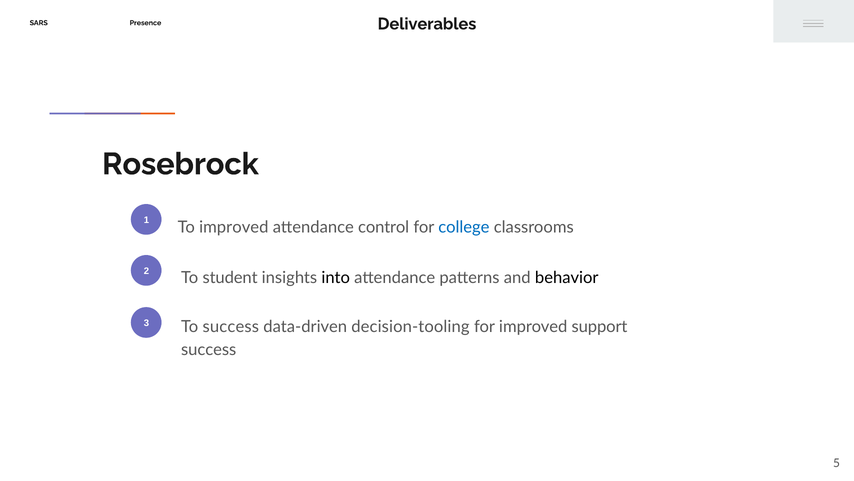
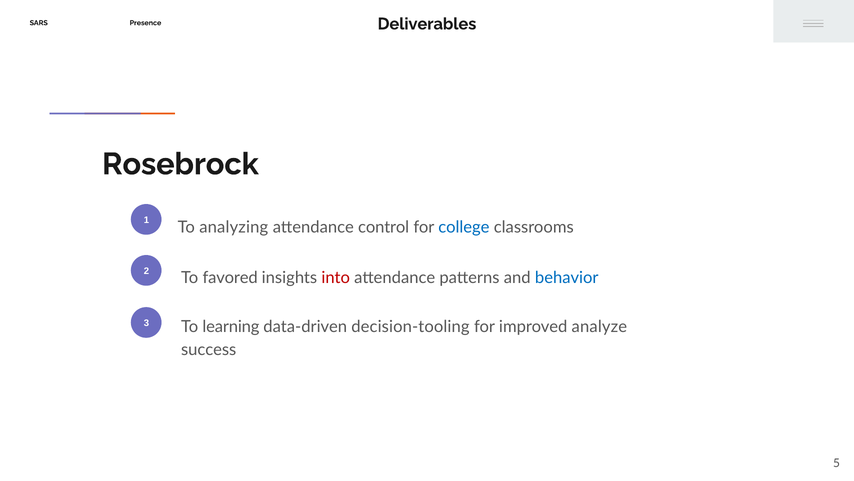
To improved: improved -> analyzing
student: student -> favored
into colour: black -> red
behavior colour: black -> blue
To success: success -> learning
support: support -> analyze
